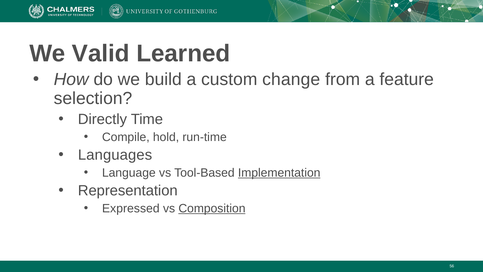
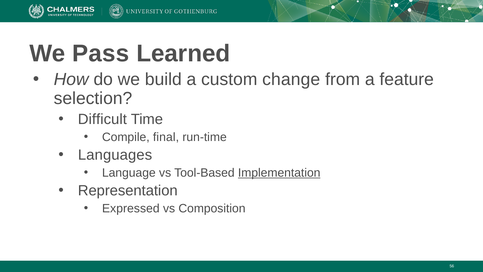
Valid: Valid -> Pass
Directly: Directly -> Difficult
hold: hold -> final
Composition underline: present -> none
